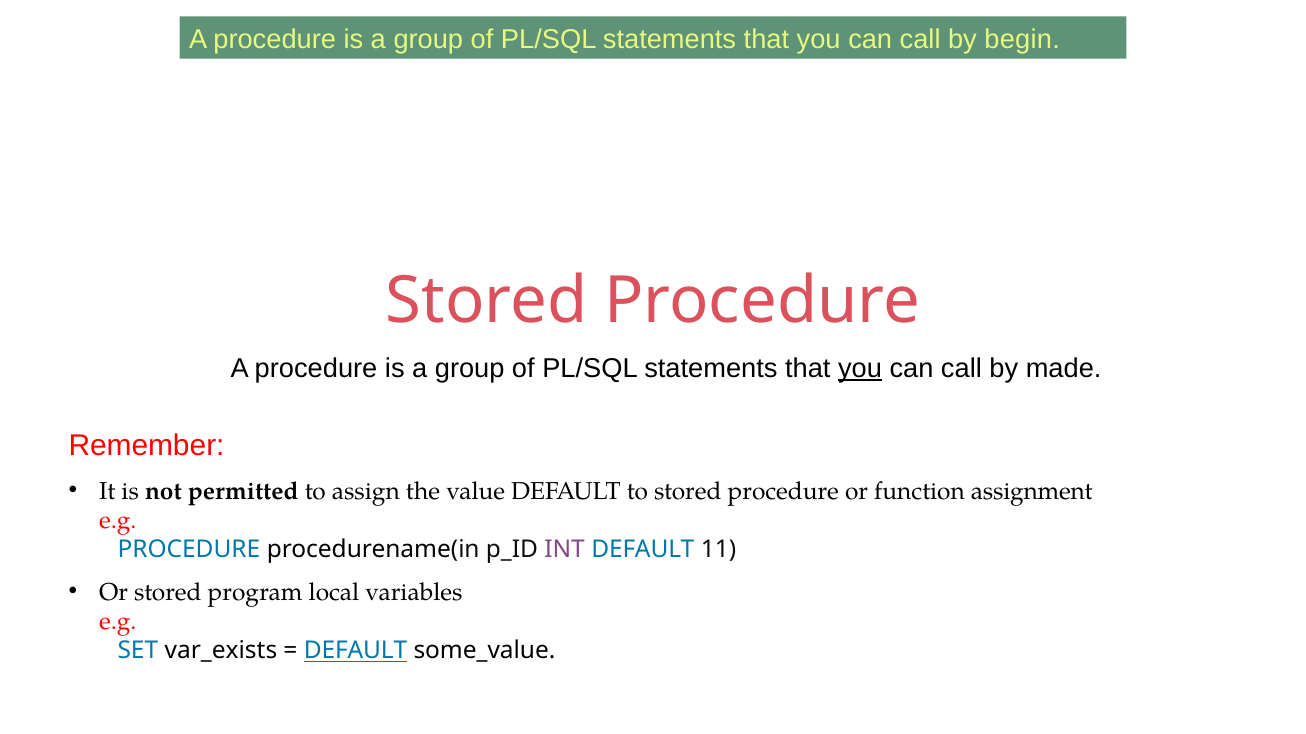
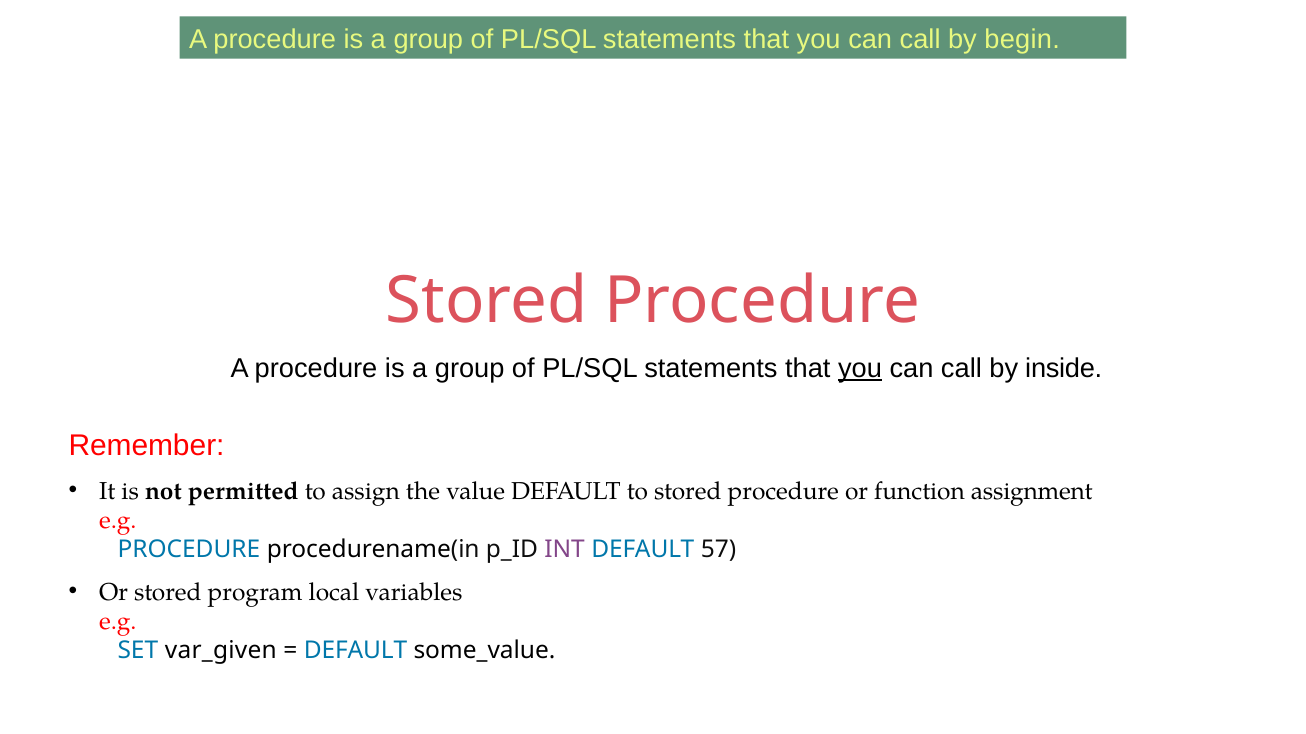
made: made -> inside
11: 11 -> 57
var_exists: var_exists -> var_given
DEFAULT at (356, 651) underline: present -> none
